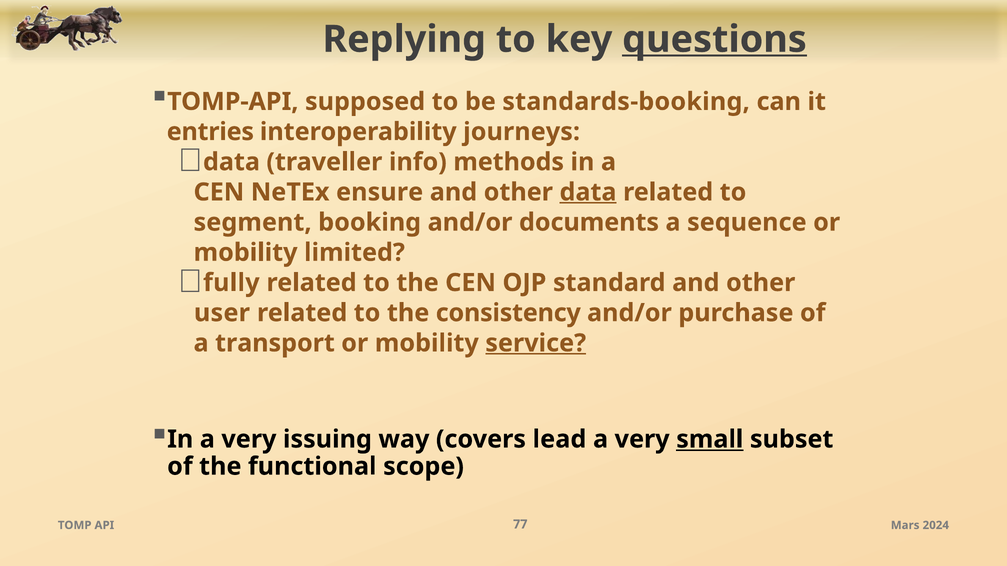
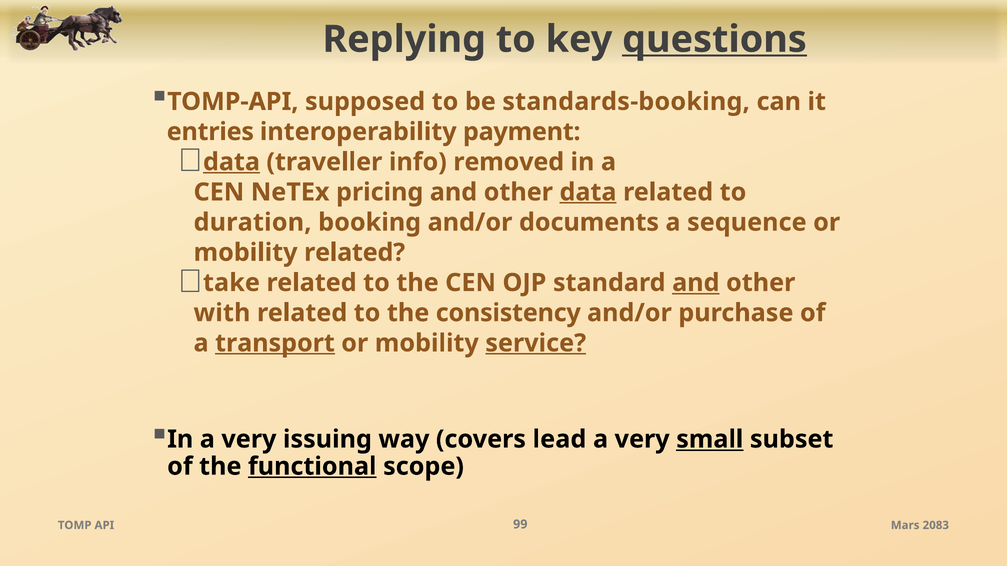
journeys: journeys -> payment
data at (231, 162) underline: none -> present
methods: methods -> removed
ensure: ensure -> pricing
segment: segment -> duration
mobility limited: limited -> related
fully: fully -> take
and at (696, 283) underline: none -> present
user: user -> with
transport underline: none -> present
functional underline: none -> present
77: 77 -> 99
2024: 2024 -> 2083
